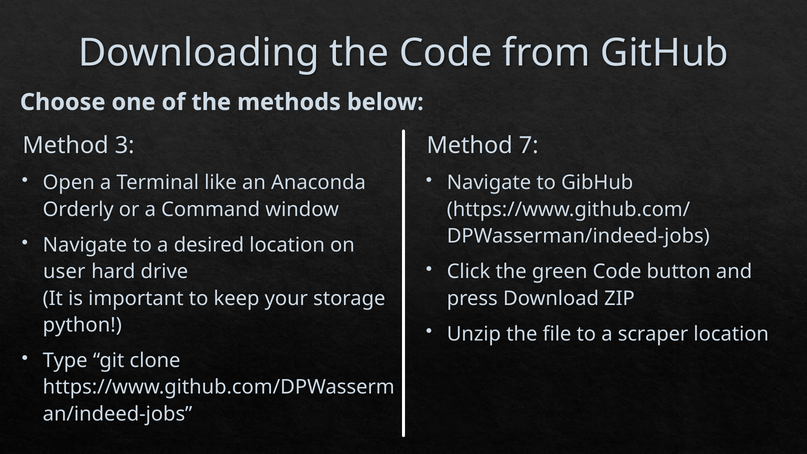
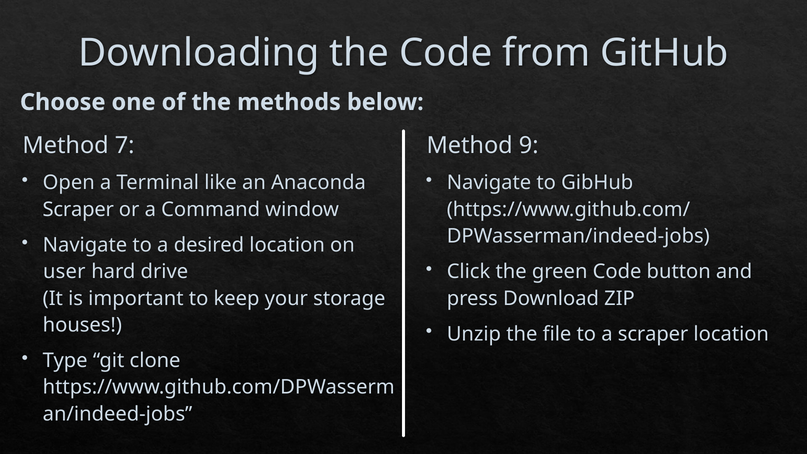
3: 3 -> 7
7: 7 -> 9
Orderly at (78, 209): Orderly -> Scraper
python: python -> houses
